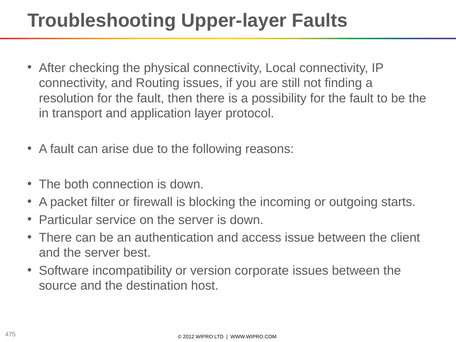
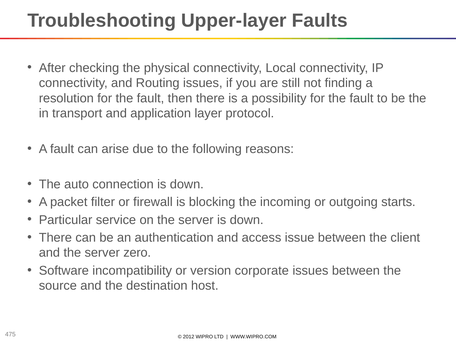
both: both -> auto
best: best -> zero
